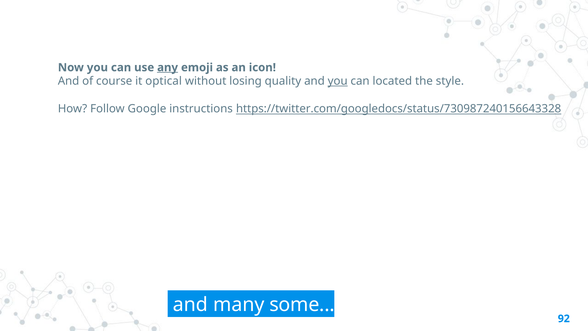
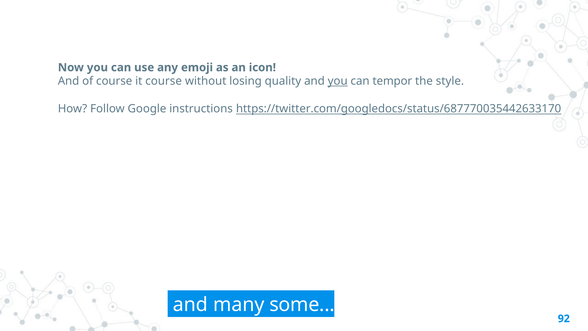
any underline: present -> none
it optical: optical -> course
located: located -> tempor
https://twitter.com/googledocs/status/730987240156643328: https://twitter.com/googledocs/status/730987240156643328 -> https://twitter.com/googledocs/status/687770035442633170
